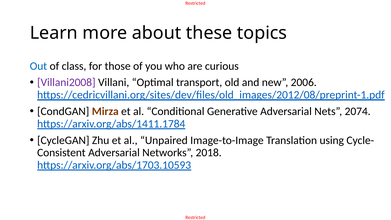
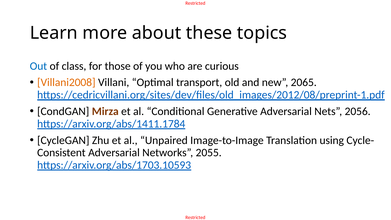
Villani2008 colour: purple -> orange
2006: 2006 -> 2065
2074: 2074 -> 2056
2018: 2018 -> 2055
